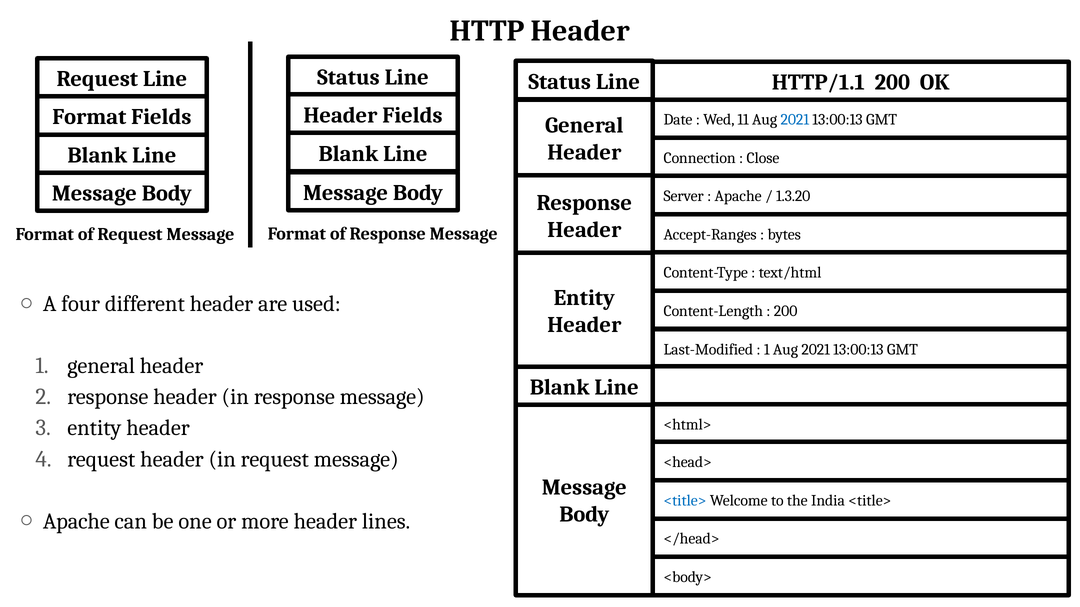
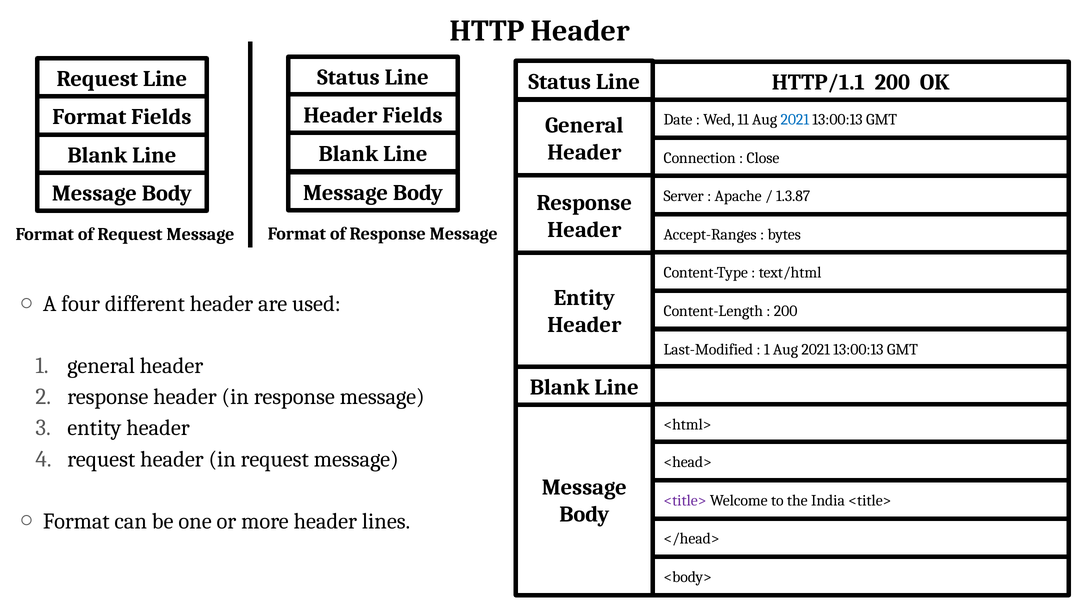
1.3.20: 1.3.20 -> 1.3.87
<title> at (685, 501) colour: blue -> purple
Apache at (76, 522): Apache -> Format
